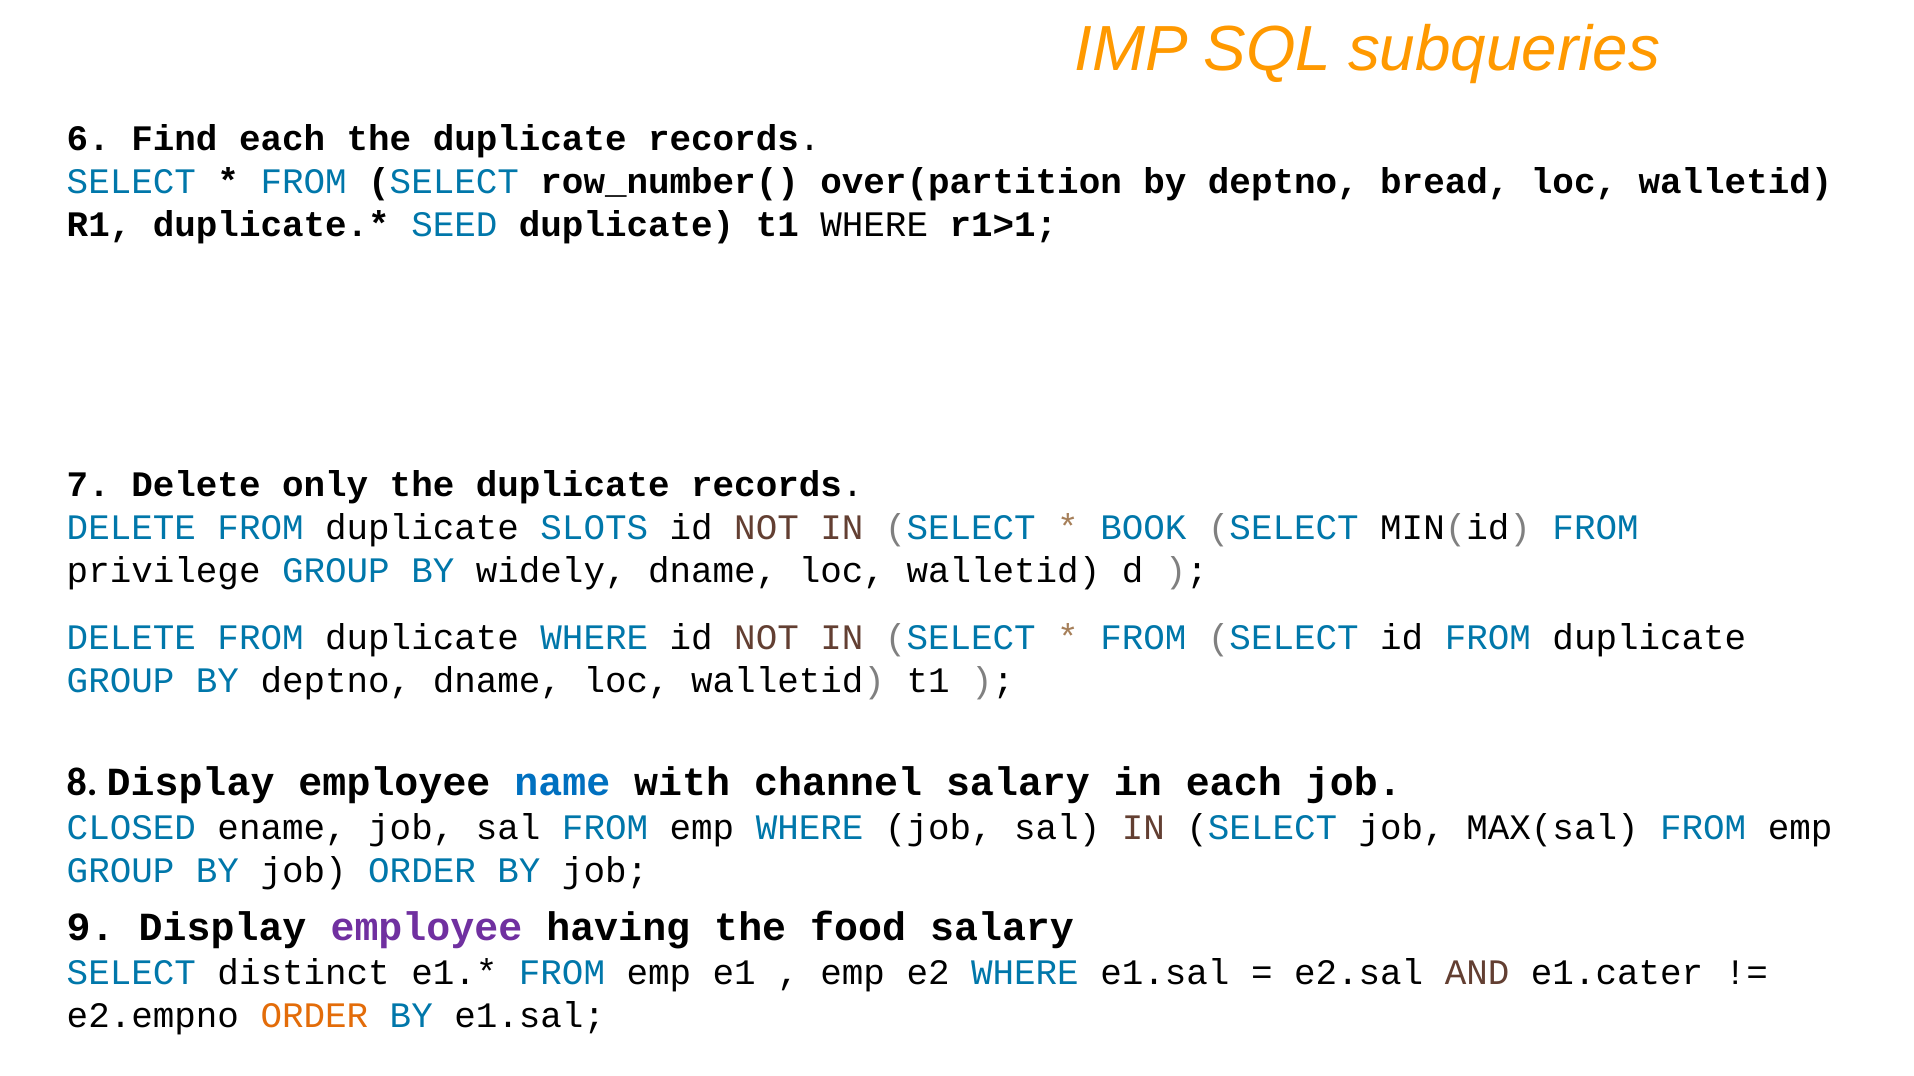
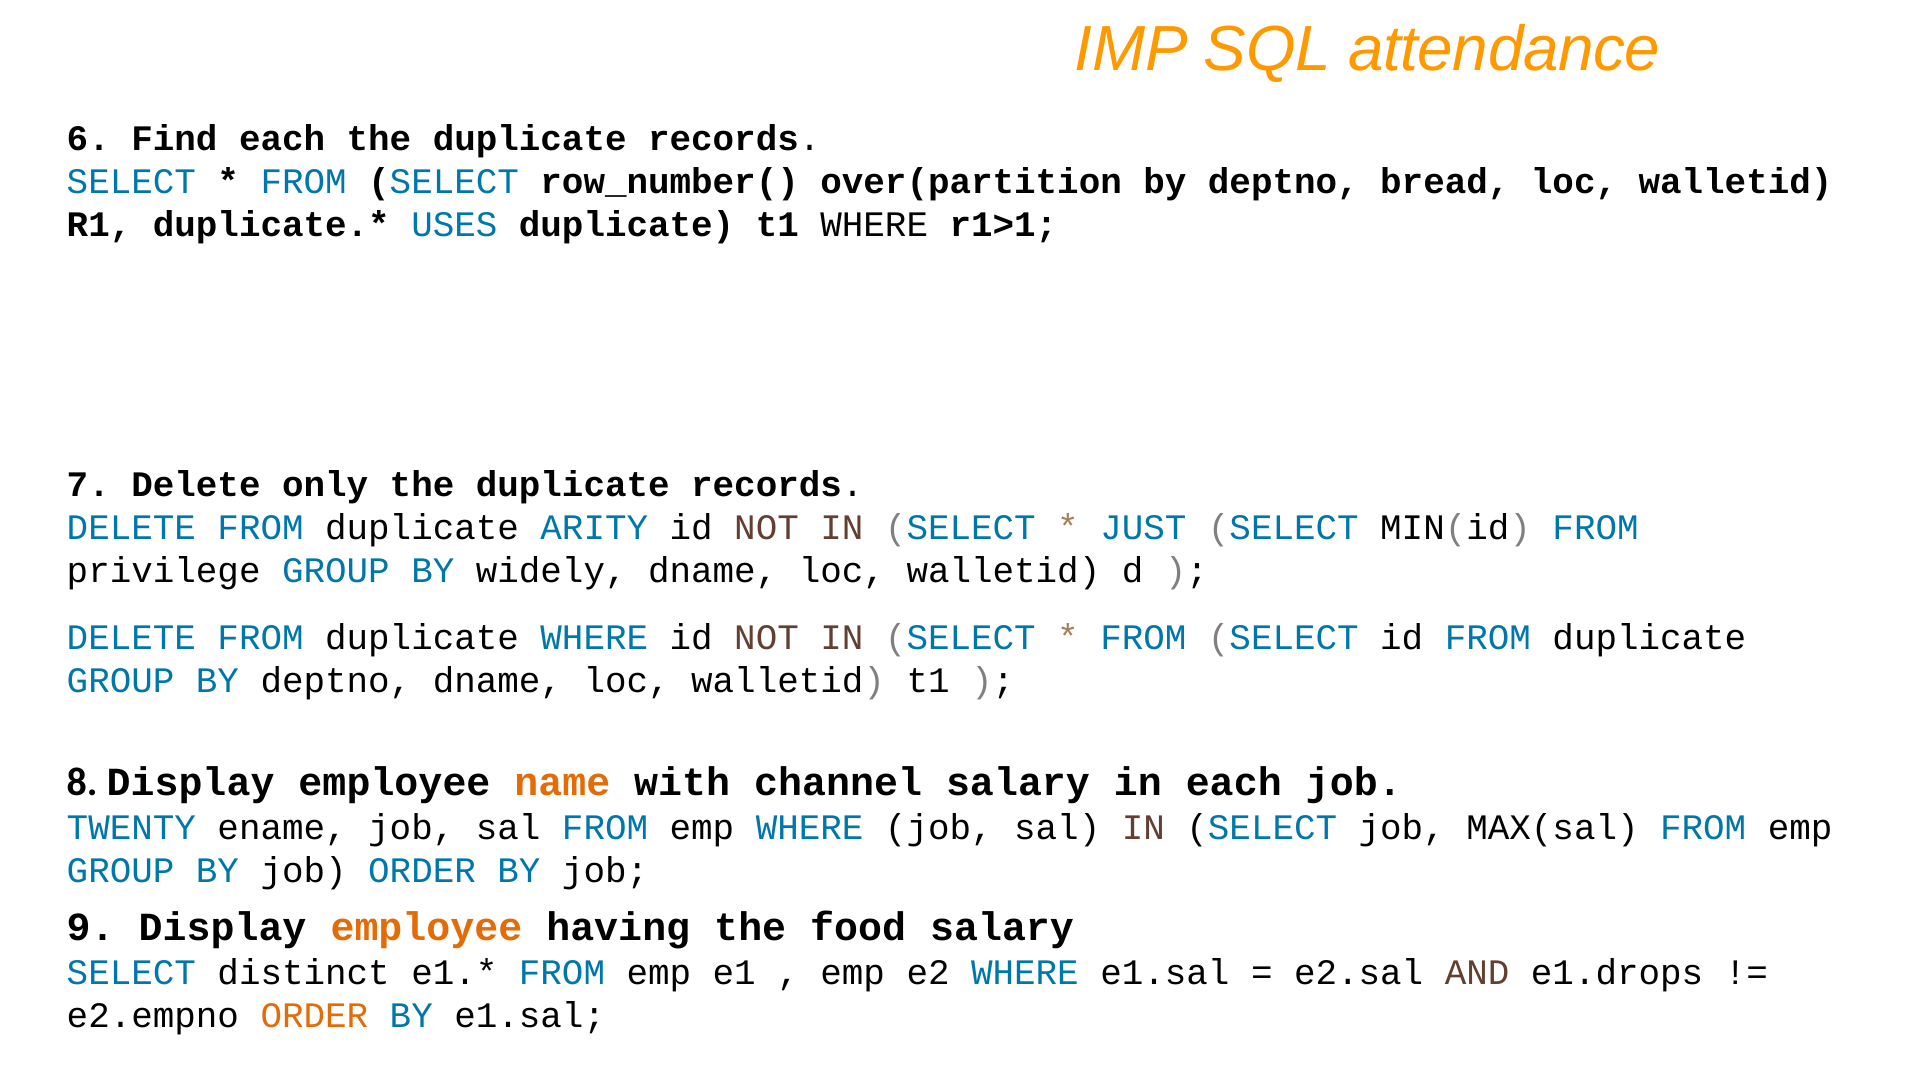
subqueries: subqueries -> attendance
SEED: SEED -> USES
SLOTS: SLOTS -> ARITY
BOOK: BOOK -> JUST
name colour: blue -> orange
CLOSED: CLOSED -> TWENTY
employee at (426, 928) colour: purple -> orange
e1.cater: e1.cater -> e1.drops
